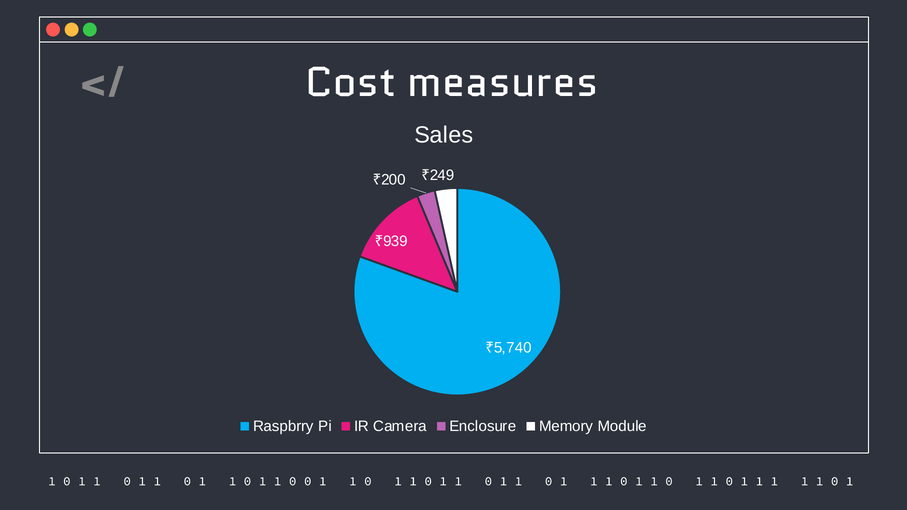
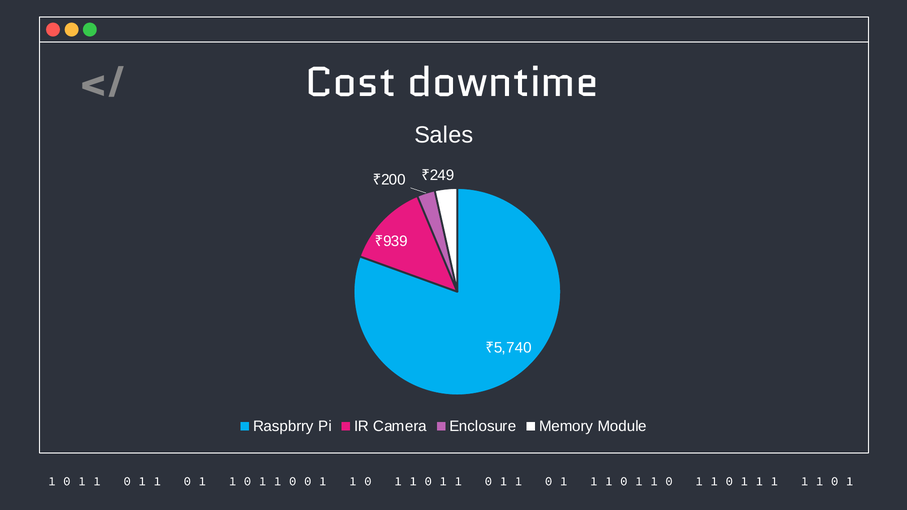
measures: measures -> downtime
